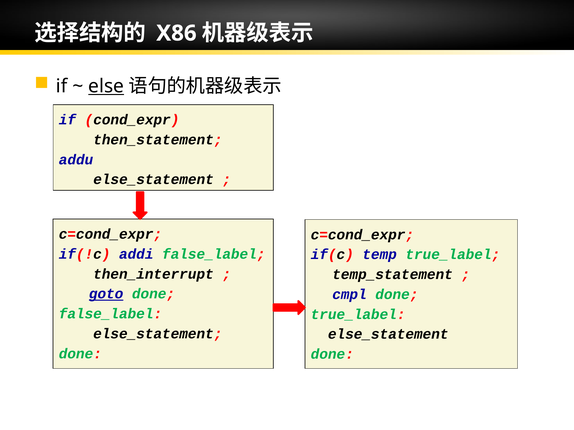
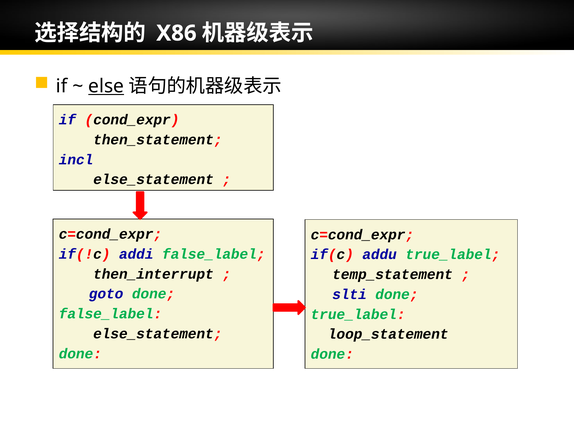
addu: addu -> incl
temp: temp -> addu
goto underline: present -> none
cmpl: cmpl -> slti
else_statement at (388, 335): else_statement -> loop_statement
